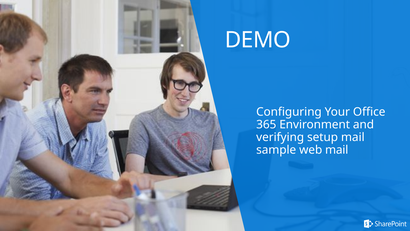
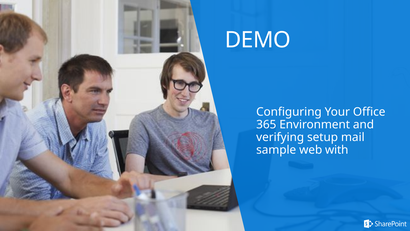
web mail: mail -> with
